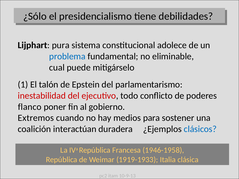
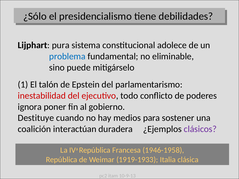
cual: cual -> sino
flanco: flanco -> ignora
Extremos: Extremos -> Destituye
clásicos colour: blue -> purple
